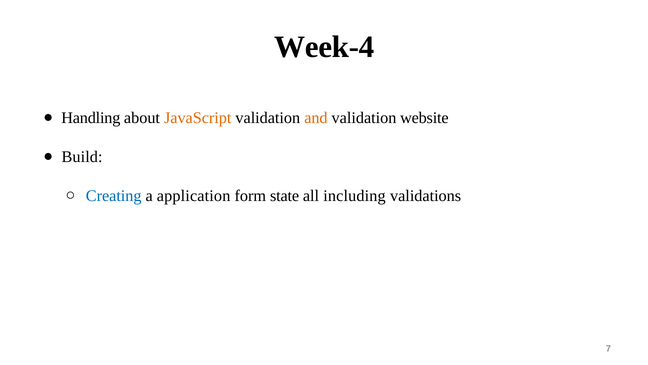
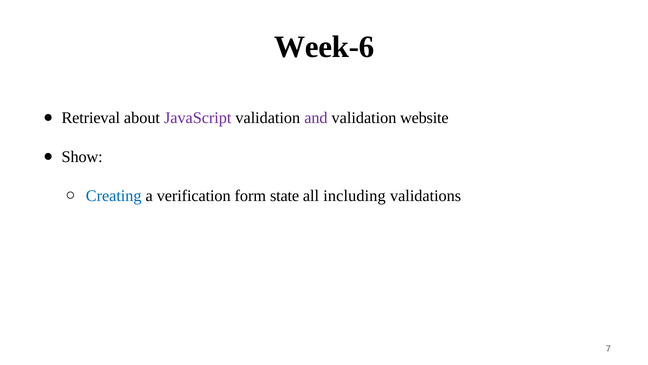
Week-4: Week-4 -> Week-6
Handling: Handling -> Retrieval
JavaScript colour: orange -> purple
and colour: orange -> purple
Build: Build -> Show
application: application -> verification
